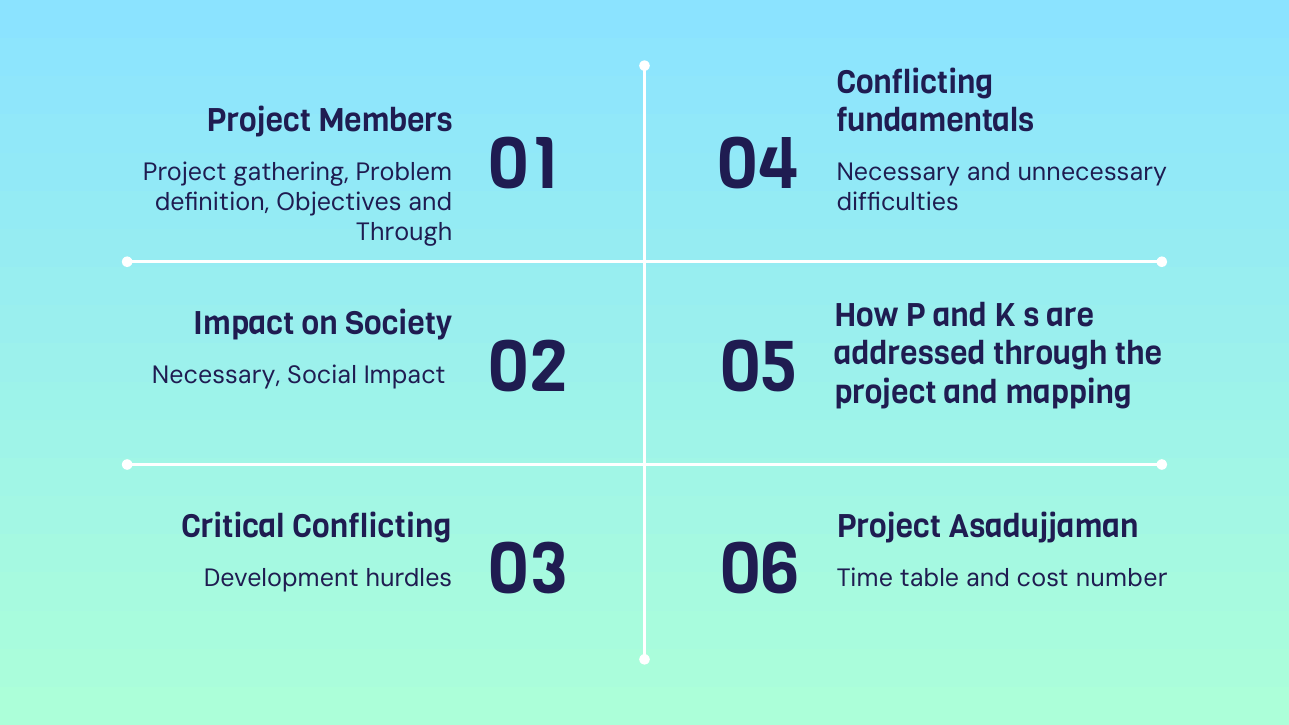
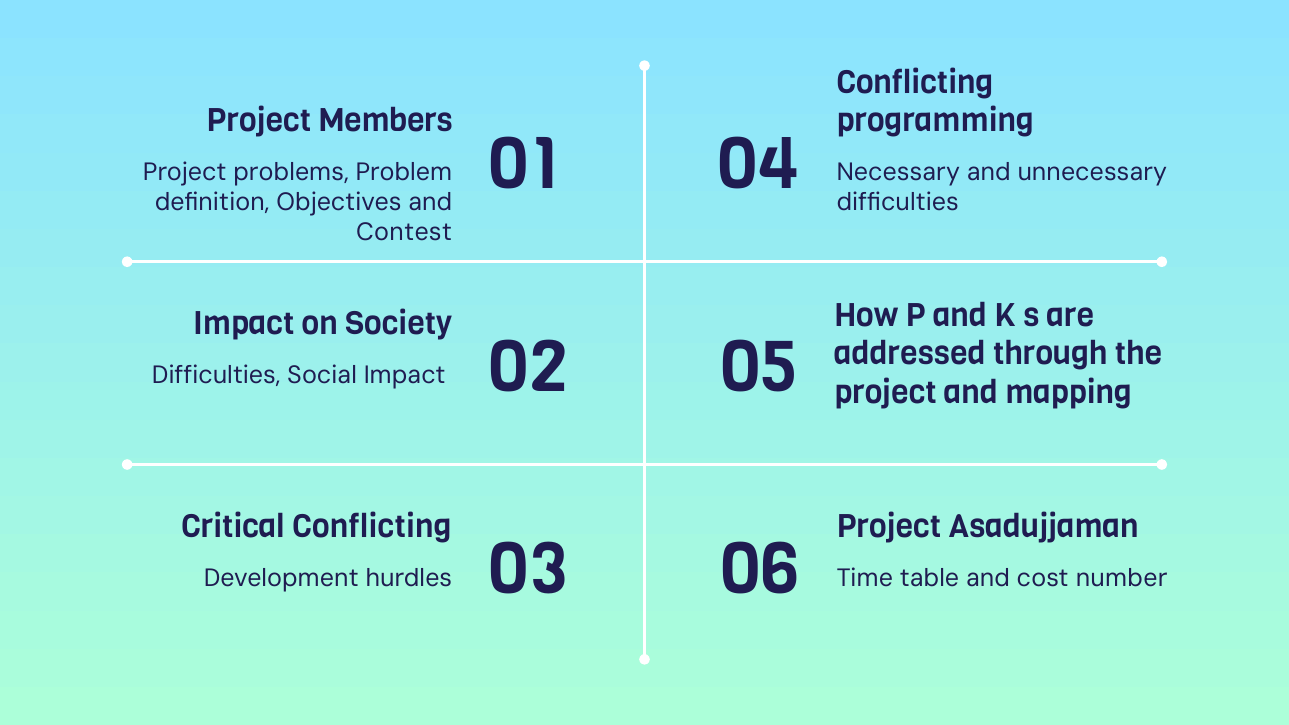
fundamentals: fundamentals -> programming
gathering: gathering -> problems
Through at (404, 233): Through -> Contest
Necessary at (216, 376): Necessary -> Difficulties
